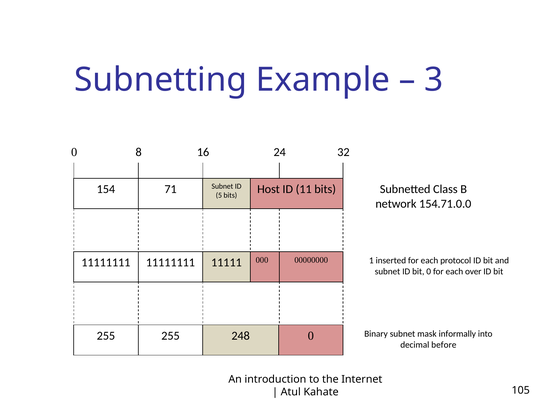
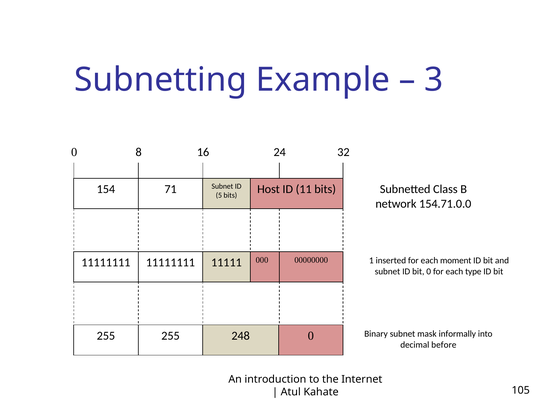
protocol: protocol -> moment
over: over -> type
